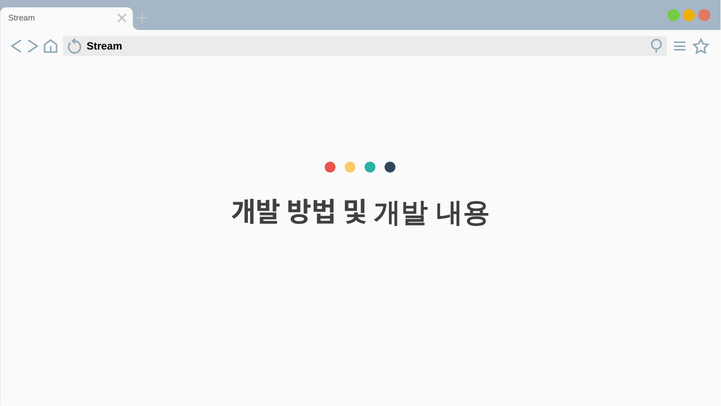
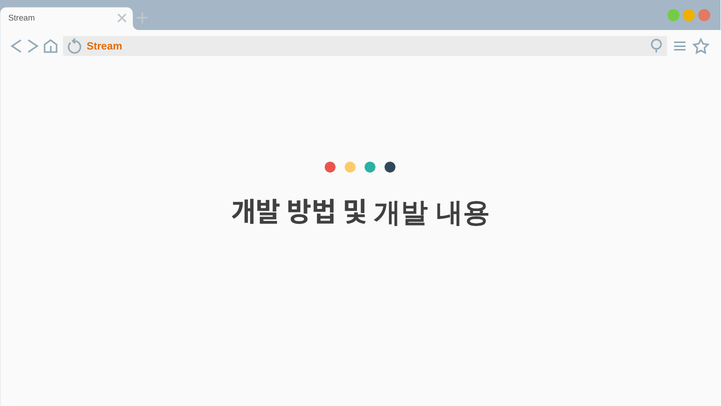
Stream at (104, 46) colour: black -> orange
